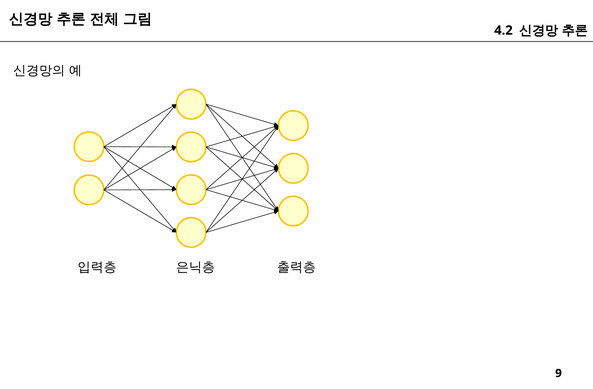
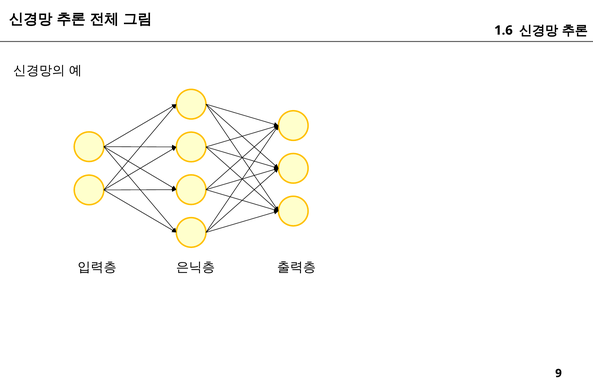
4.2: 4.2 -> 1.6
